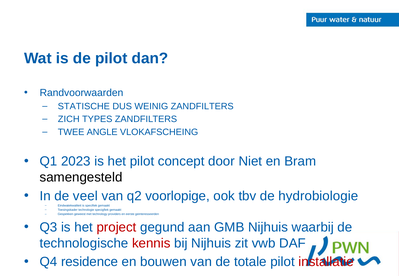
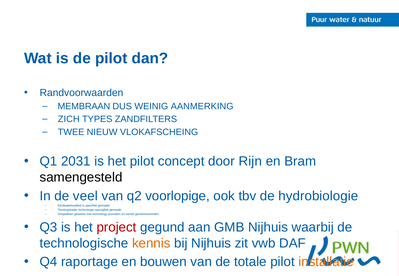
STATISCHE: STATISCHE -> MEMBRAAN
WEINIG ZANDFILTERS: ZANDFILTERS -> AANMERKING
ANGLE: ANGLE -> NIEUW
2023: 2023 -> 2031
Niet: Niet -> Rijn
kennis colour: red -> orange
residence: residence -> raportage
installatie colour: red -> orange
